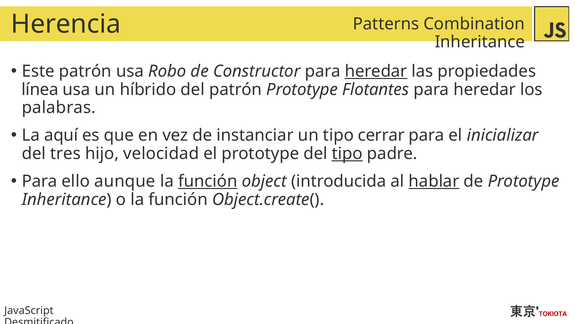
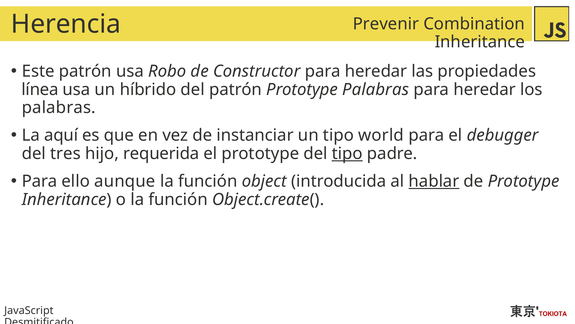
Patterns: Patterns -> Prevenir
heredar at (376, 71) underline: present -> none
Prototype Flotantes: Flotantes -> Palabras
cerrar: cerrar -> world
inicializar: inicializar -> debugger
velocidad: velocidad -> requerida
función at (208, 181) underline: present -> none
